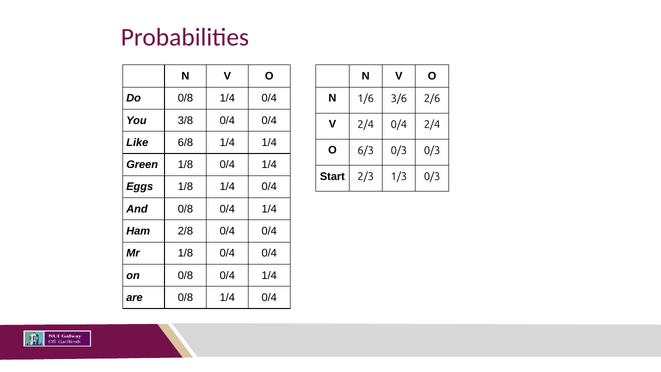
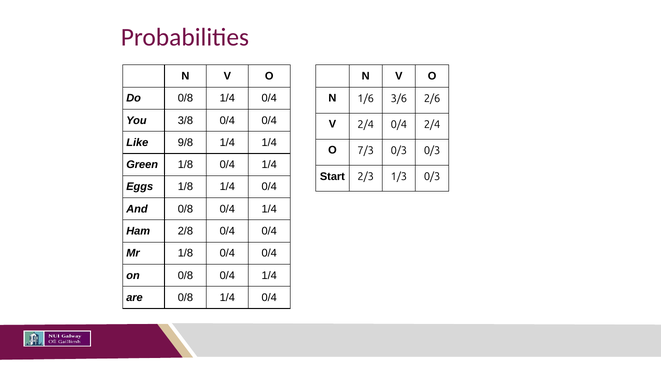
6/8: 6/8 -> 9/8
6/3: 6/3 -> 7/3
